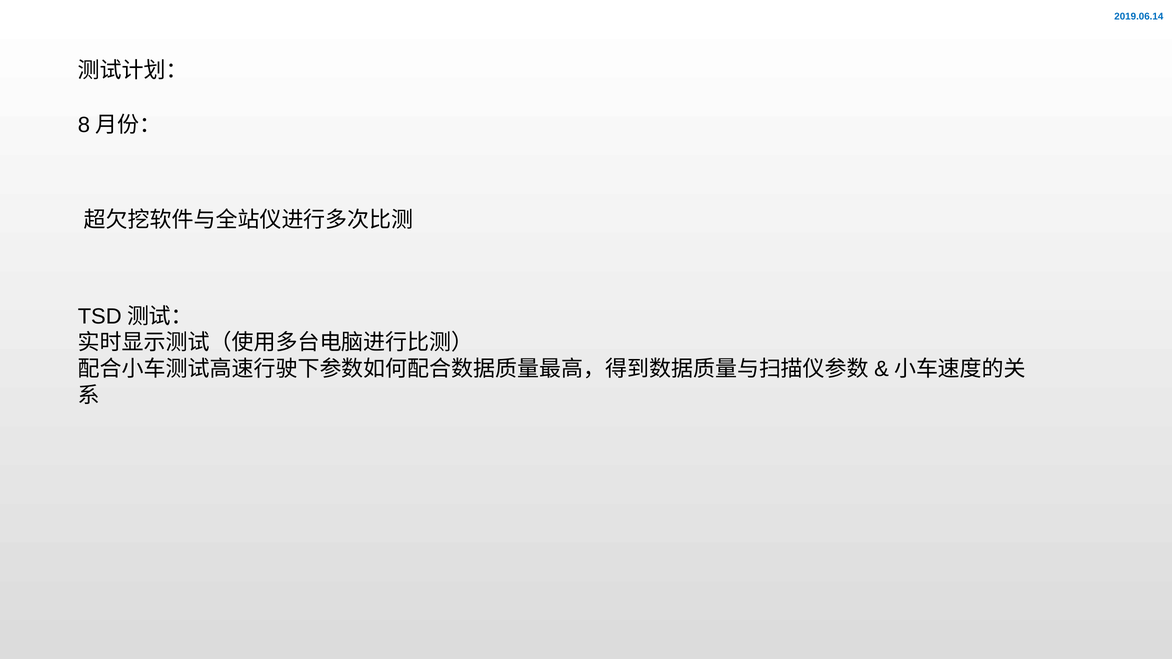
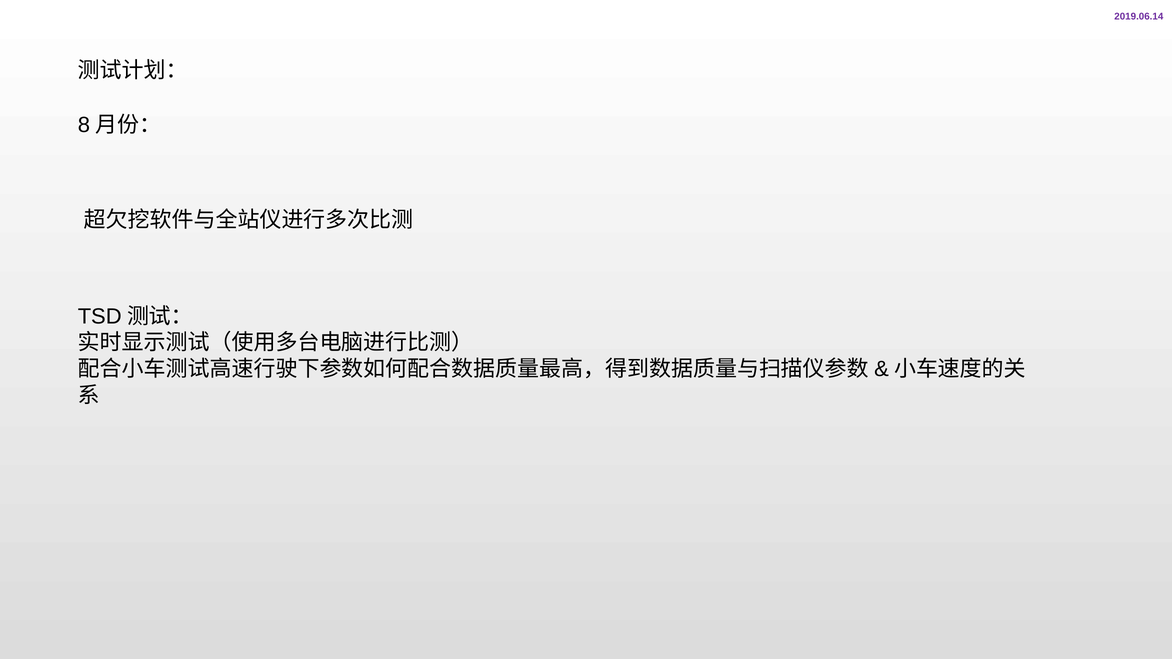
2019.06.14 colour: blue -> purple
